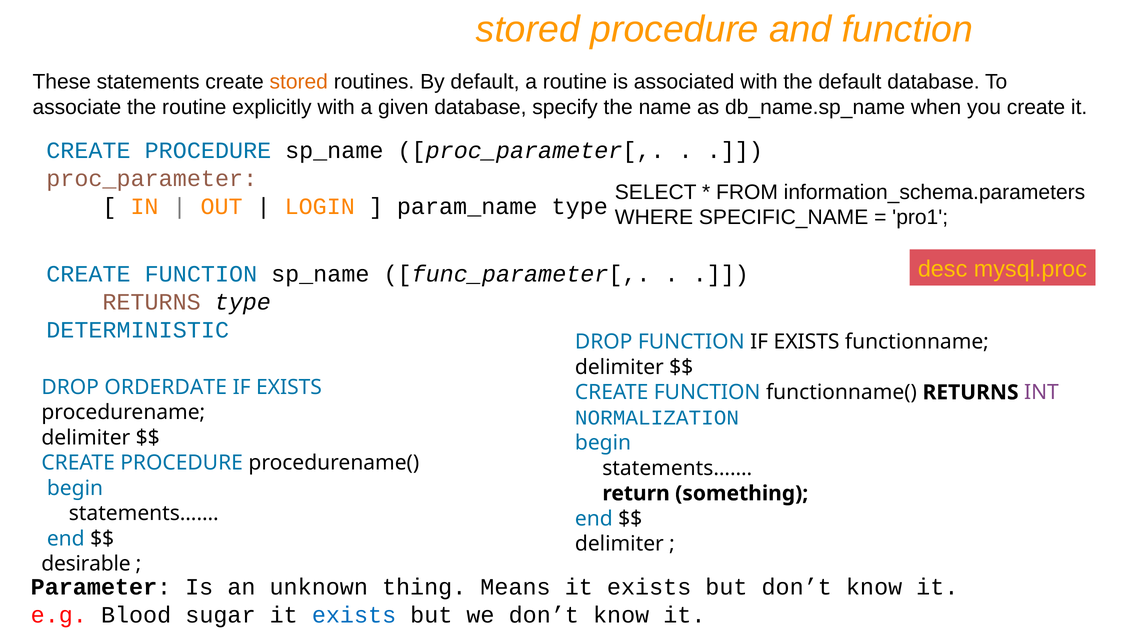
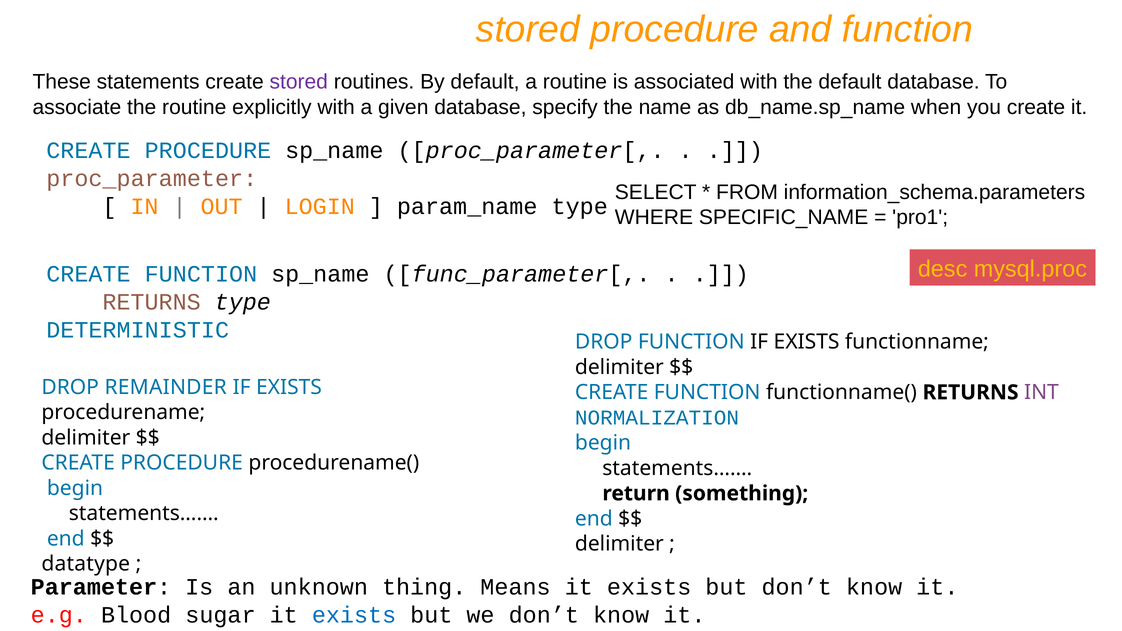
stored at (299, 82) colour: orange -> purple
ORDERDATE: ORDERDATE -> REMAINDER
desirable: desirable -> datatype
